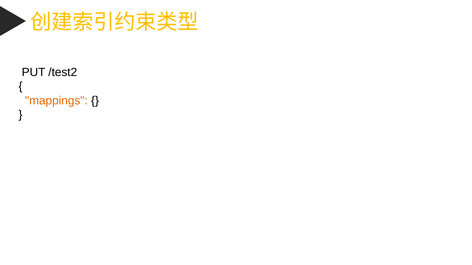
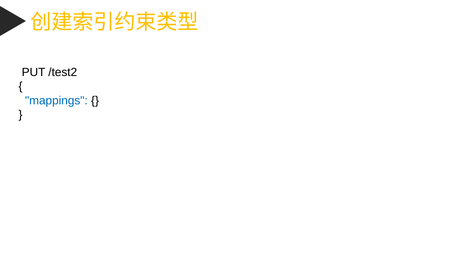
mappings colour: orange -> blue
